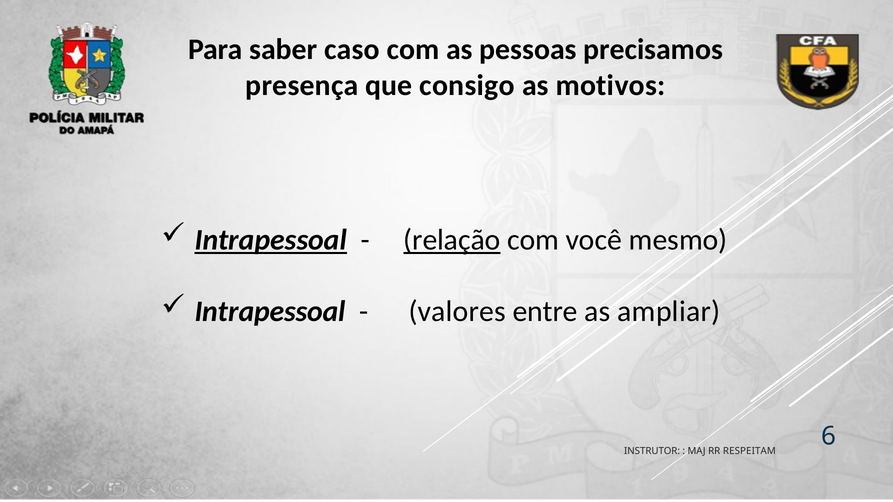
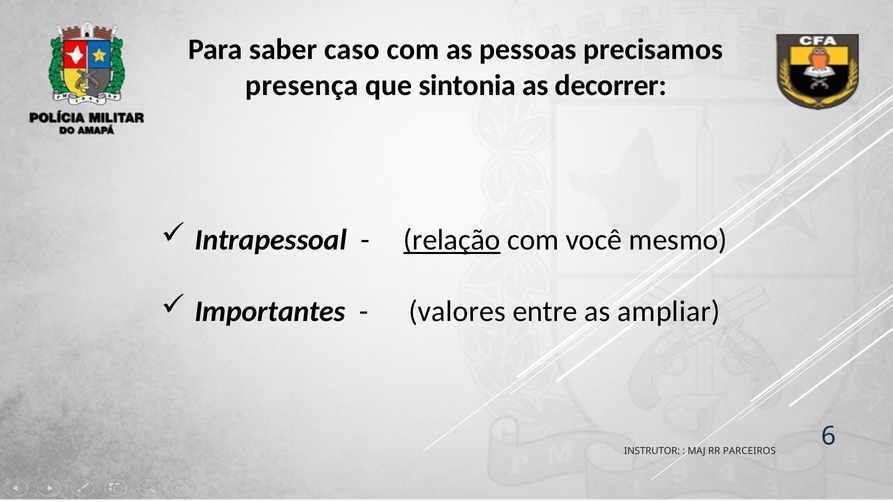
consigo: consigo -> sintonia
motivos: motivos -> decorrer
Intrapessoal at (271, 240) underline: present -> none
Intrapessoal at (270, 312): Intrapessoal -> Importantes
RESPEITAM: RESPEITAM -> PARCEIROS
